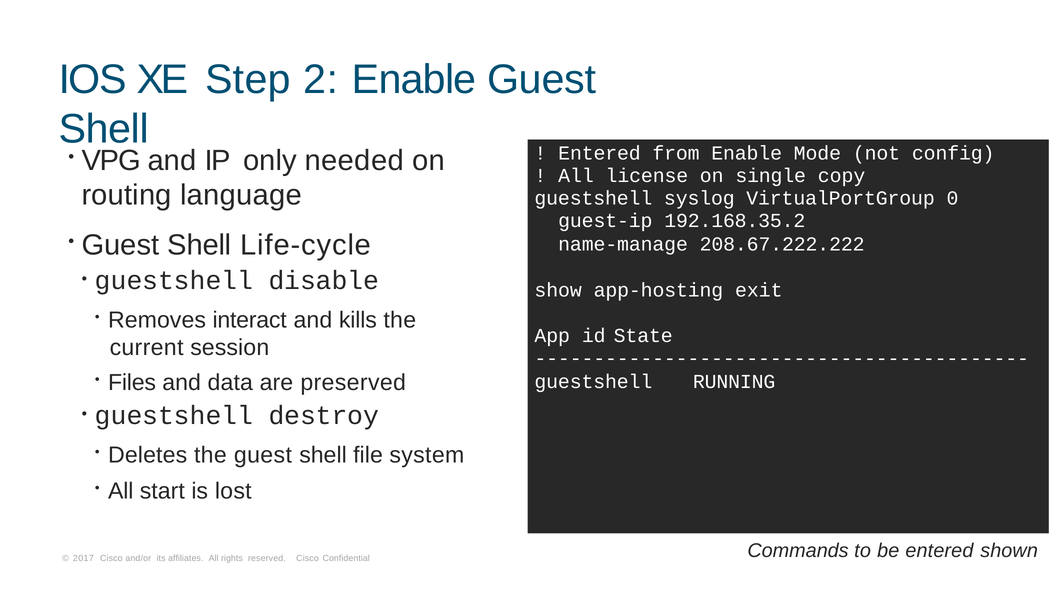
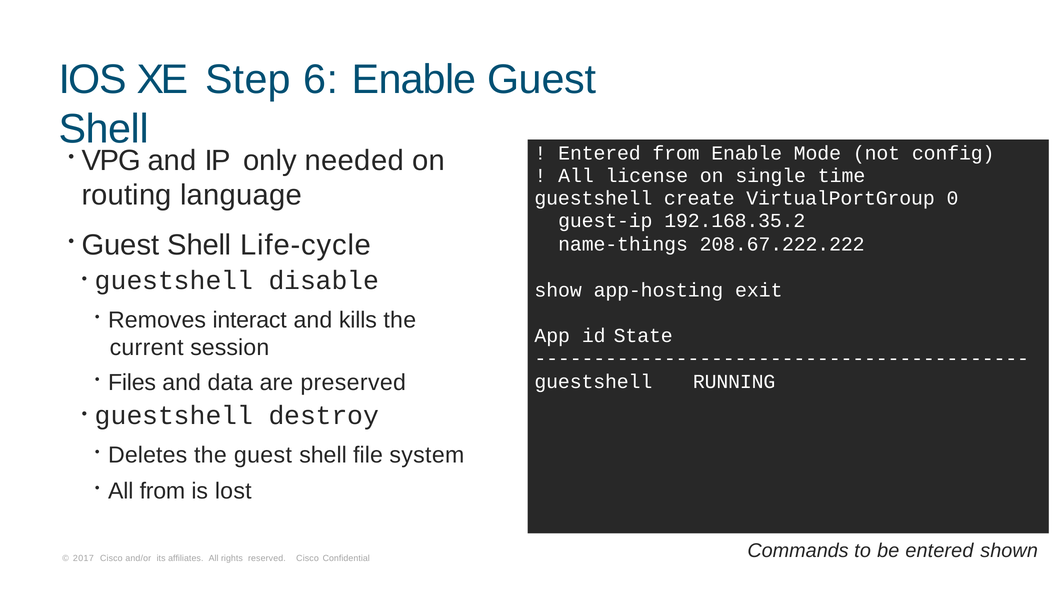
2: 2 -> 6
copy: copy -> time
syslog: syslog -> create
name-manage: name-manage -> name-things
All start: start -> from
